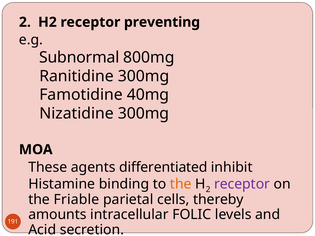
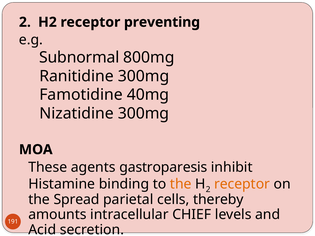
differentiated: differentiated -> gastroparesis
receptor at (242, 184) colour: purple -> orange
Friable: Friable -> Spread
FOLIC: FOLIC -> CHIEF
